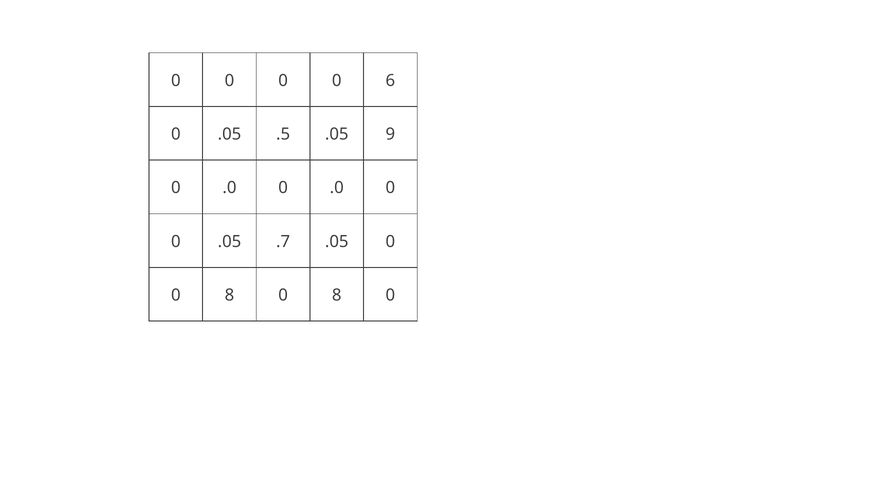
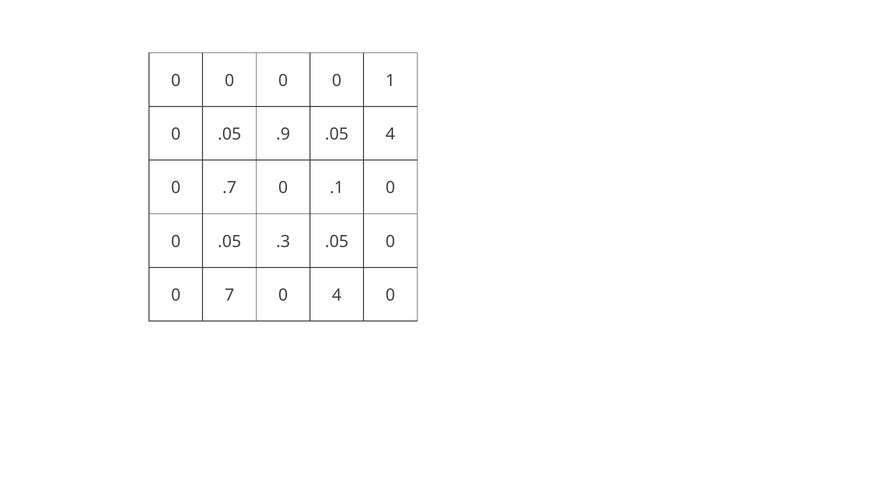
6: 6 -> 1
.5: .5 -> .9
.05 9: 9 -> 4
.0 at (229, 188): .0 -> .7
.0 at (337, 188): .0 -> .1
.7: .7 -> .3
8 at (229, 295): 8 -> 7
8 at (337, 295): 8 -> 4
